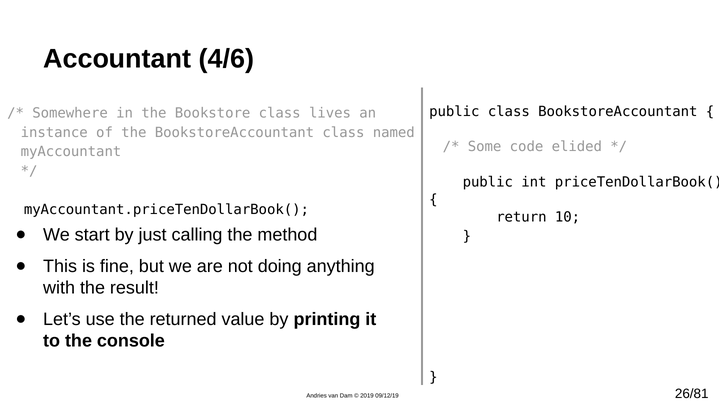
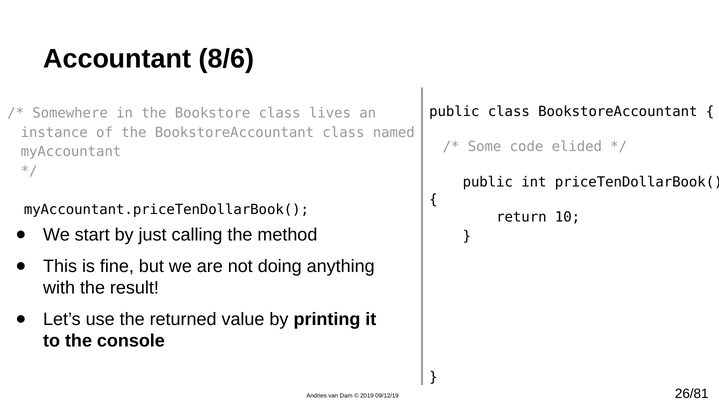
4/6: 4/6 -> 8/6
